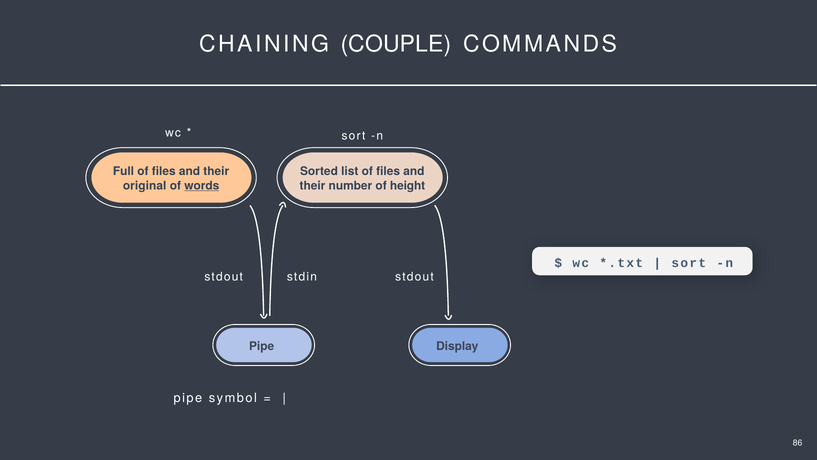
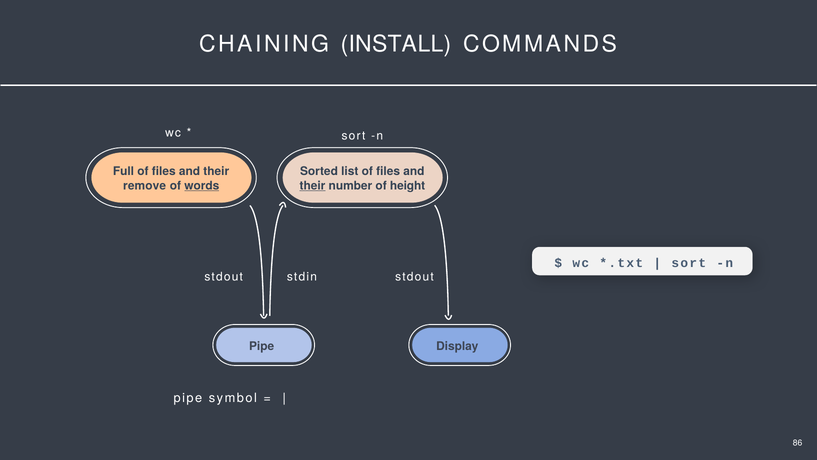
COUPLE: COUPLE -> INSTALL
original: original -> remove
their at (312, 186) underline: none -> present
